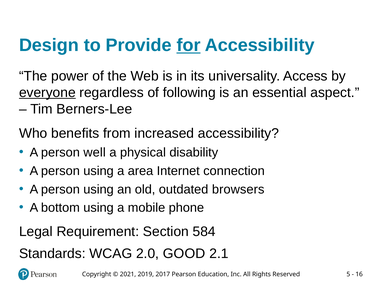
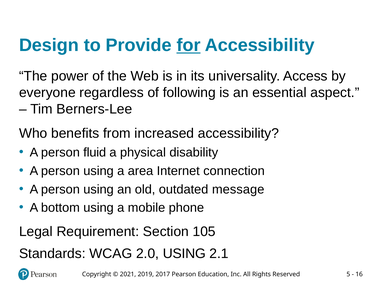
everyone underline: present -> none
well: well -> fluid
browsers: browsers -> message
584: 584 -> 105
2.0 GOOD: GOOD -> USING
